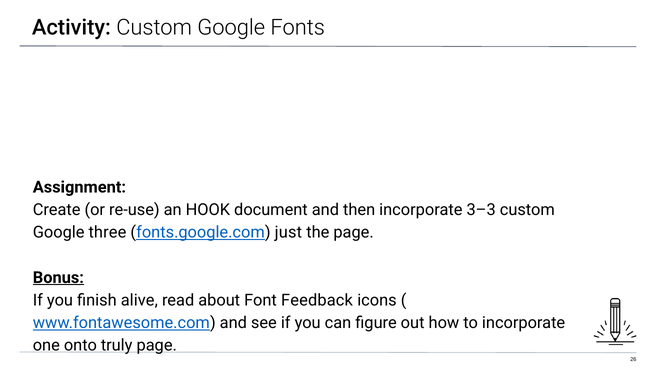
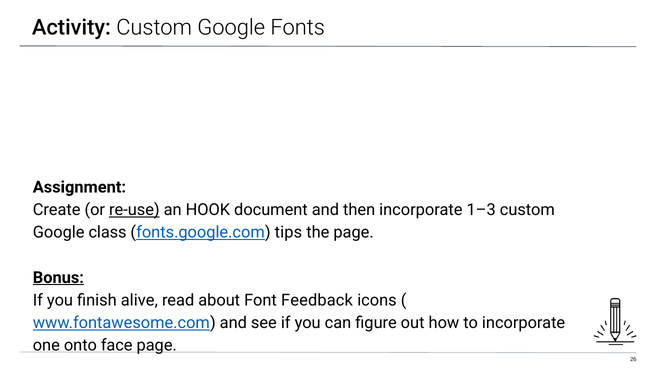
re-use underline: none -> present
3–3: 3–3 -> 1–3
three: three -> class
just: just -> tips
truly: truly -> face
